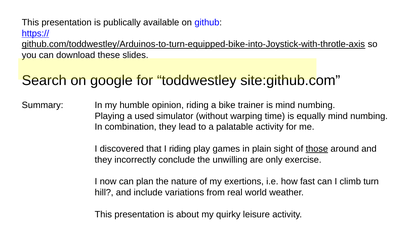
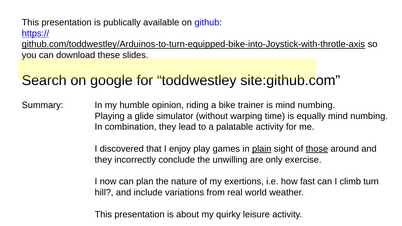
used: used -> glide
I riding: riding -> enjoy
plain underline: none -> present
